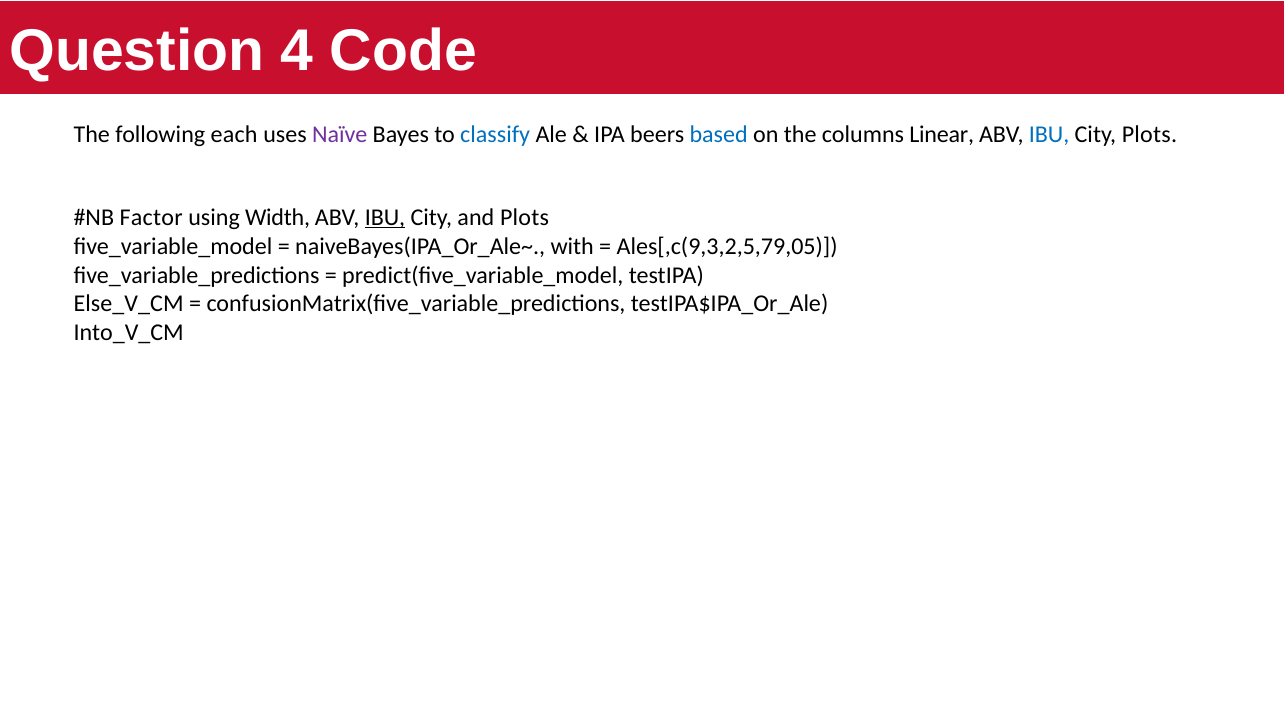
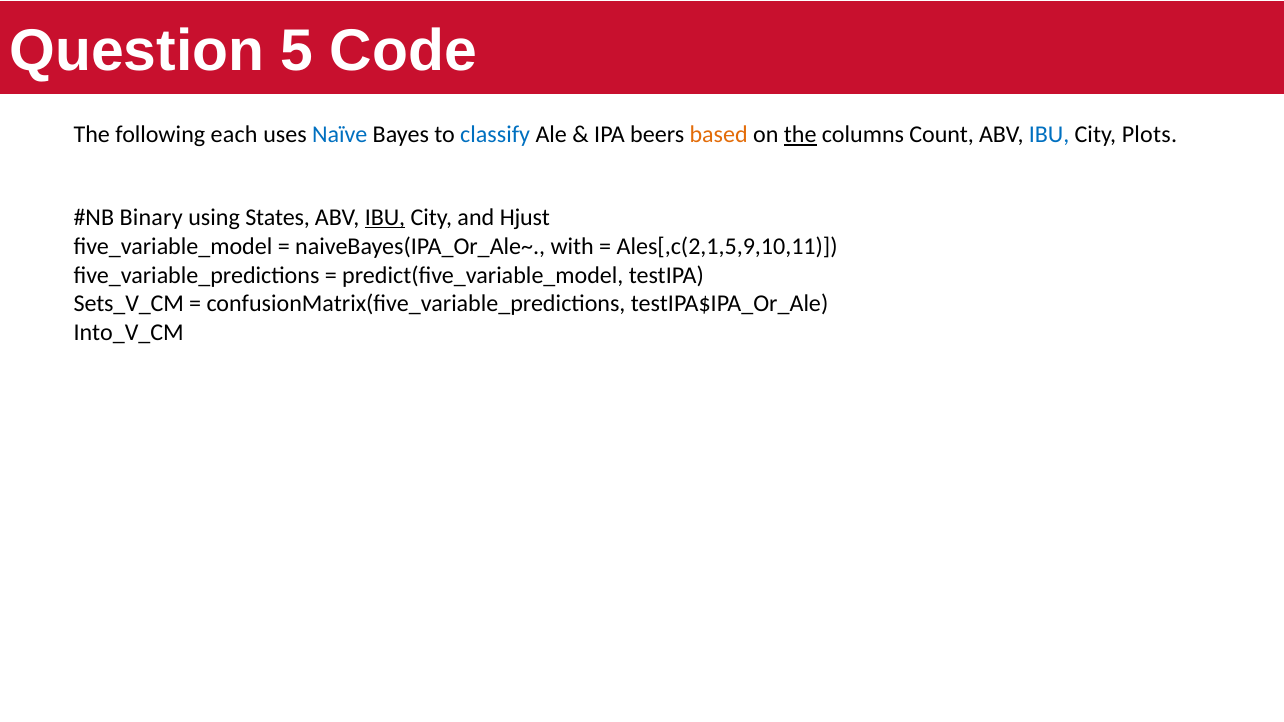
4: 4 -> 5
Naïve colour: purple -> blue
based colour: blue -> orange
the at (800, 134) underline: none -> present
Linear: Linear -> Count
Factor: Factor -> Binary
Width: Width -> States
and Plots: Plots -> Hjust
Ales[,c(9,3,2,5,79,05: Ales[,c(9,3,2,5,79,05 -> Ales[,c(2,1,5,9,10,11
Else_V_CM: Else_V_CM -> Sets_V_CM
